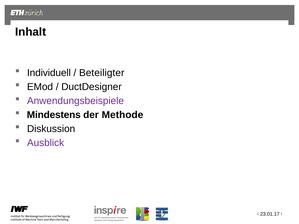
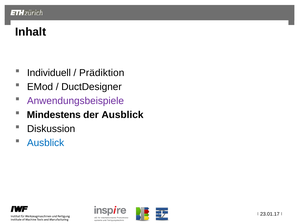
Beteiligter: Beteiligter -> Prädiktion
der Methode: Methode -> Ausblick
Ausblick at (46, 143) colour: purple -> blue
